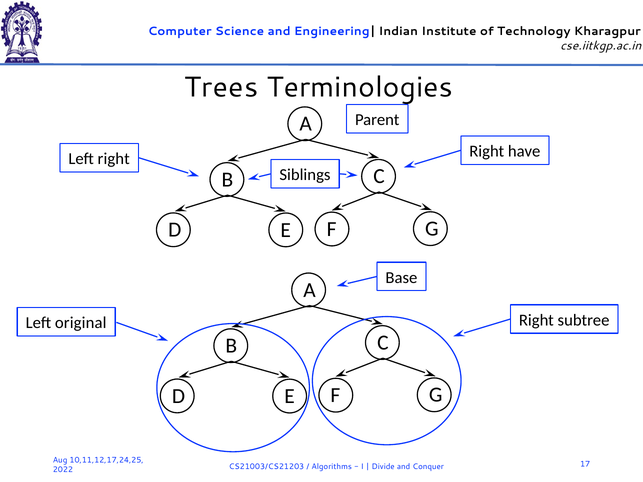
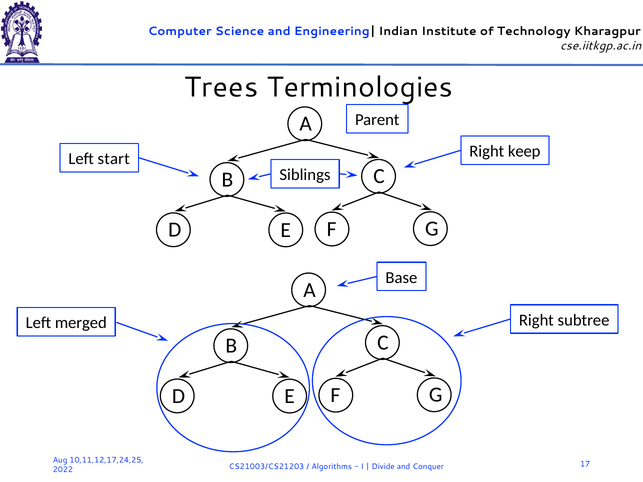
have: have -> keep
Left right: right -> start
original: original -> merged
